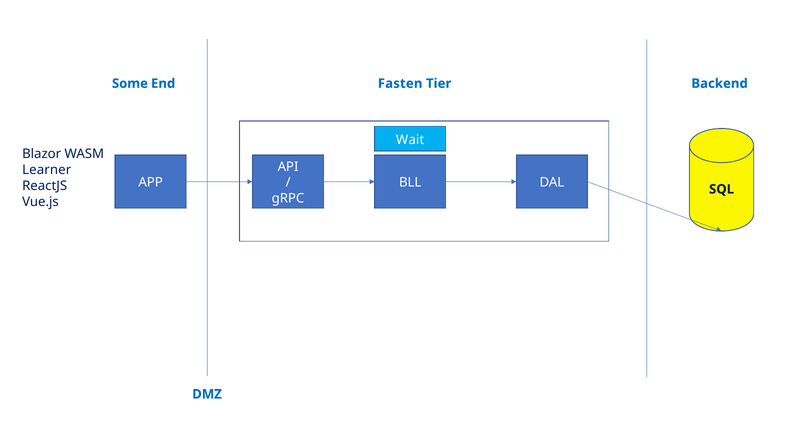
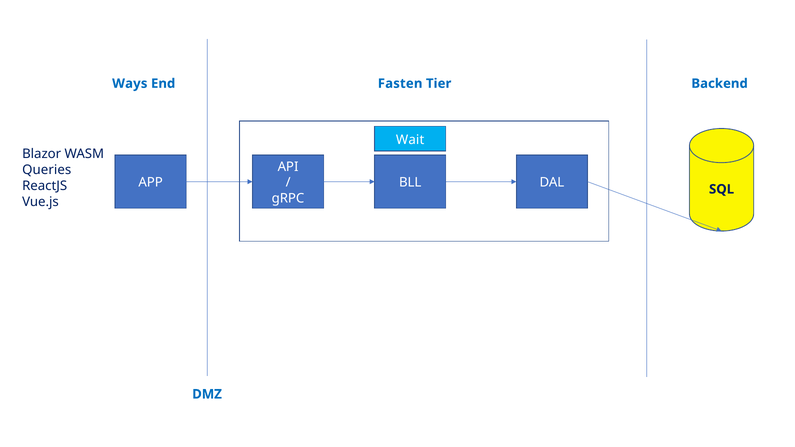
Some: Some -> Ways
Learner: Learner -> Queries
